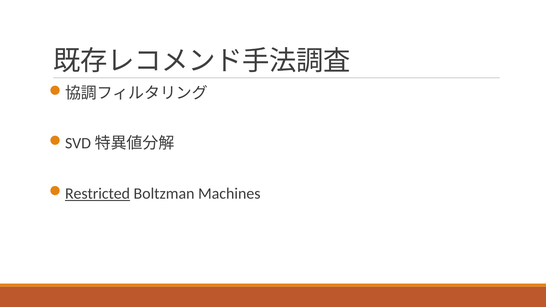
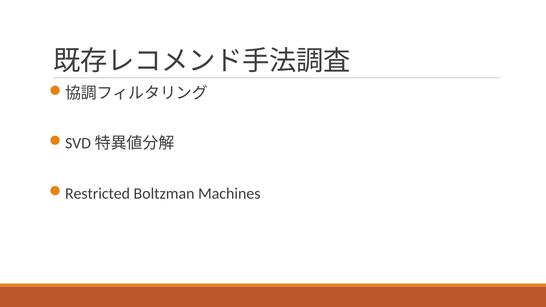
Restricted underline: present -> none
